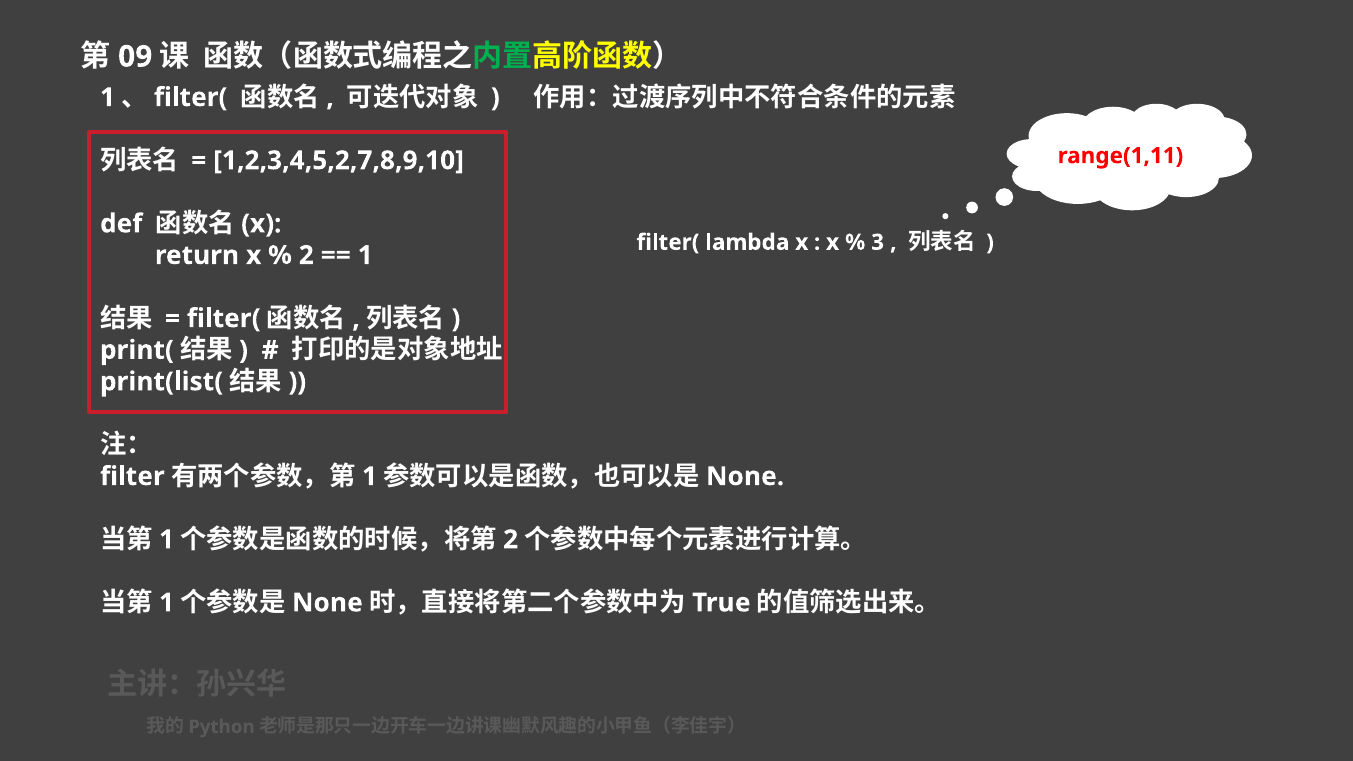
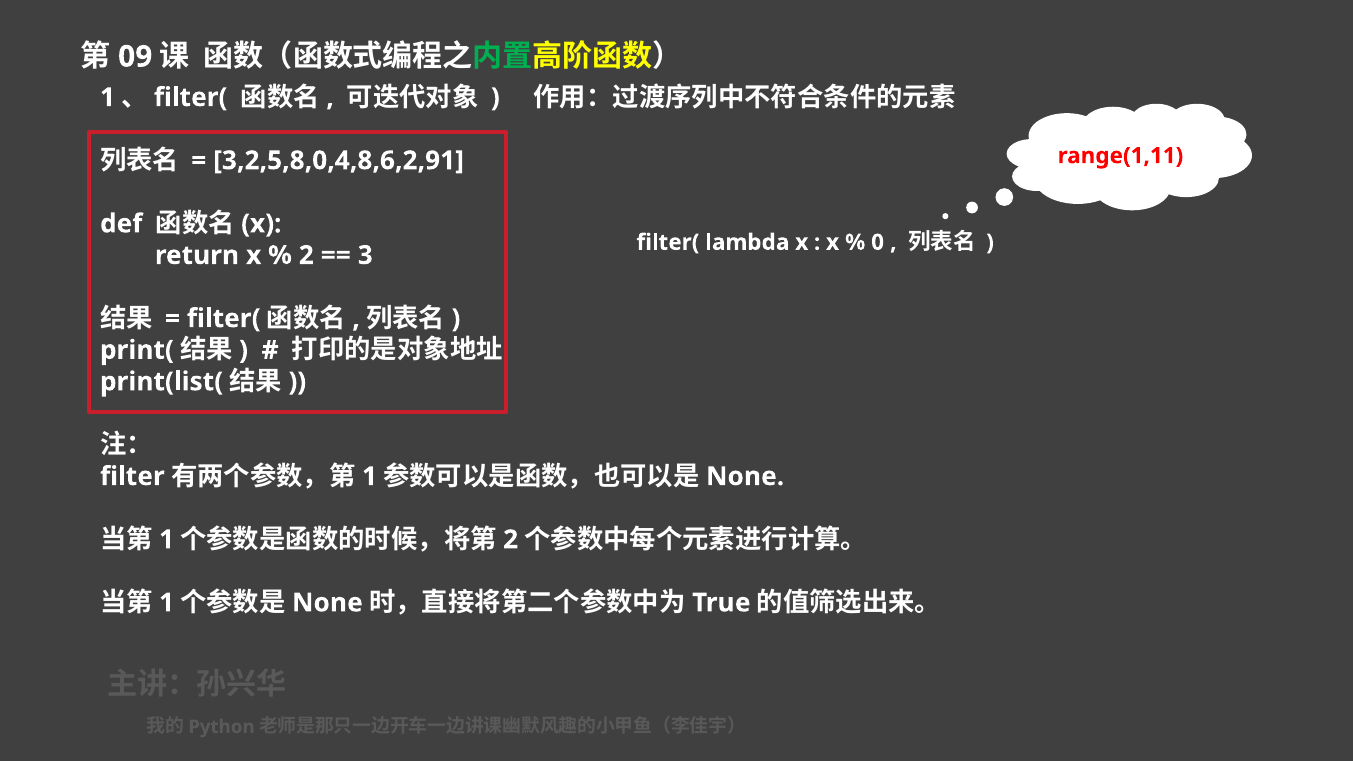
1,2,3,4,5,2,7,8,9,10: 1,2,3,4,5,2,7,8,9,10 -> 3,2,5,8,0,4,8,6,2,91
3: 3 -> 0
1 at (365, 255): 1 -> 3
